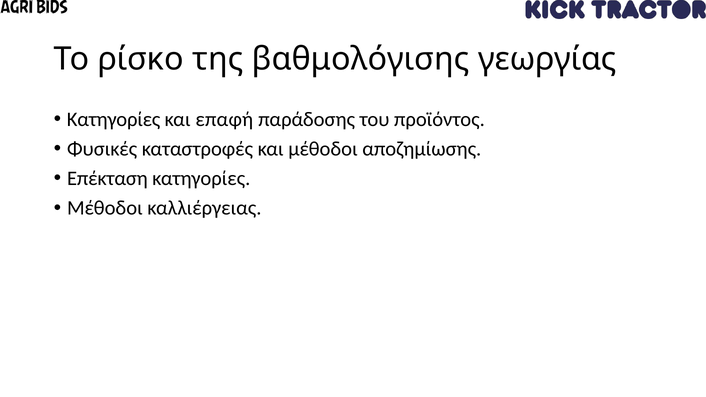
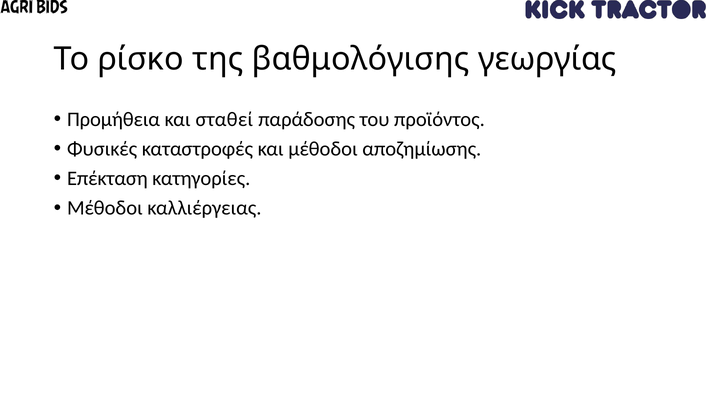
Κατηγορίες at (114, 119): Κατηγορίες -> Προμήθεια
επαφή: επαφή -> σταθεί
